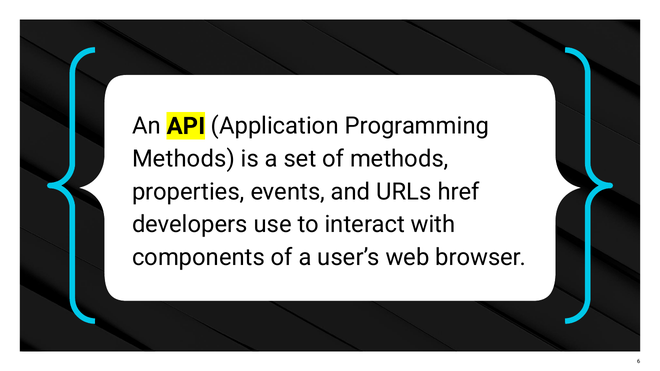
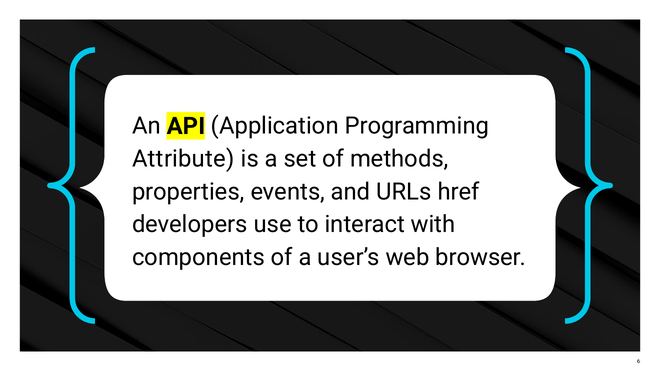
Methods at (183, 159): Methods -> Attribute
